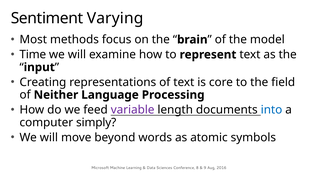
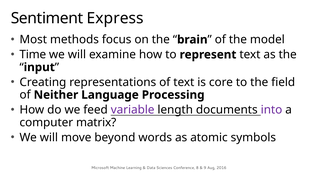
Varying: Varying -> Express
into colour: blue -> purple
simply: simply -> matrix
